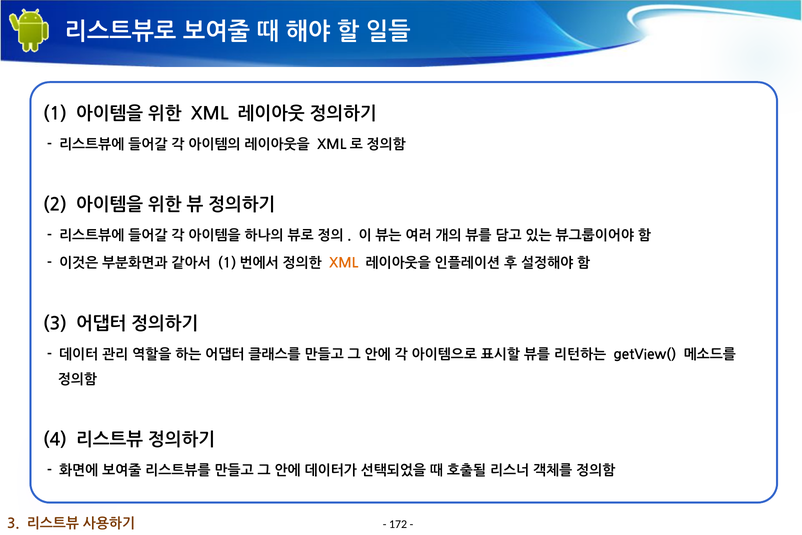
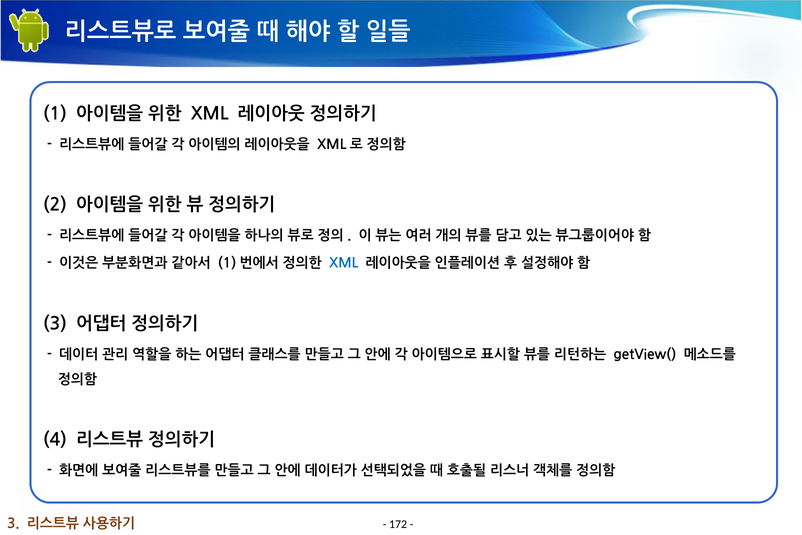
XML at (344, 263) colour: orange -> blue
